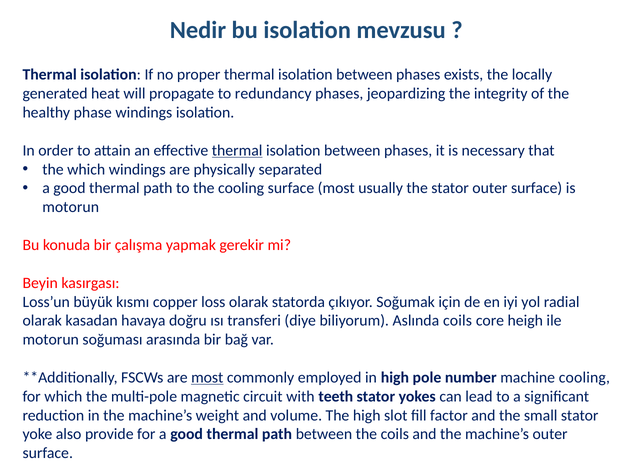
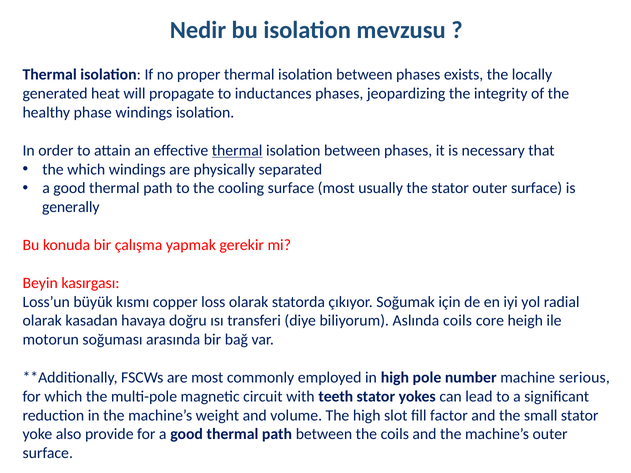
redundancy: redundancy -> inductances
motorun at (71, 207): motorun -> generally
most at (207, 378) underline: present -> none
machine cooling: cooling -> serious
